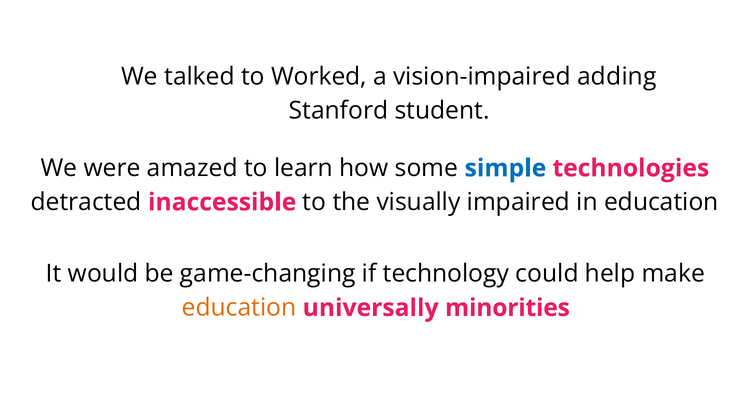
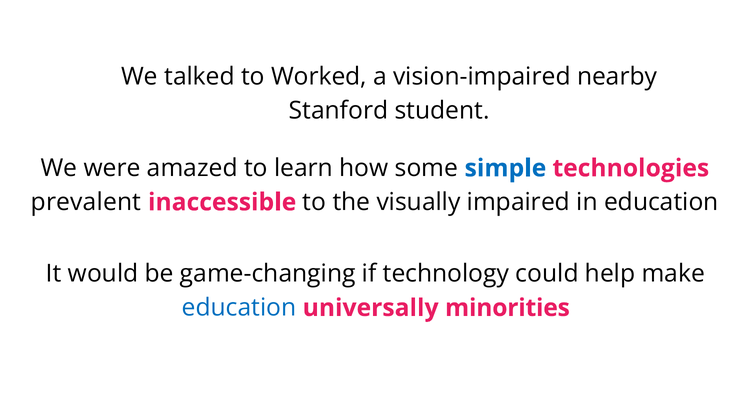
adding: adding -> nearby
detracted: detracted -> prevalent
education at (239, 308) colour: orange -> blue
